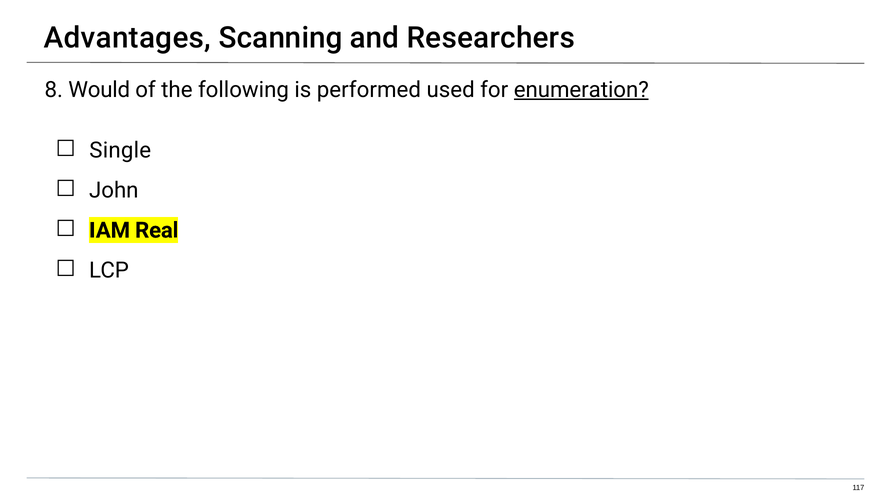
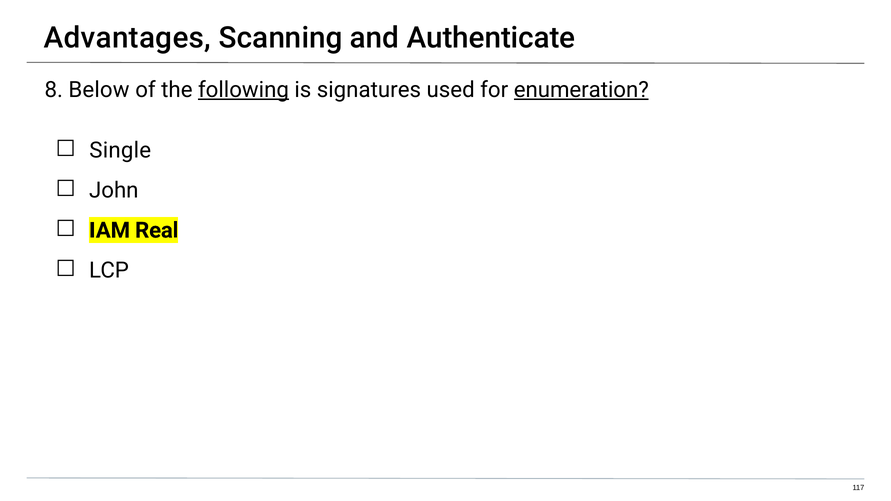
Researchers: Researchers -> Authenticate
Would: Would -> Below
following underline: none -> present
performed: performed -> signatures
